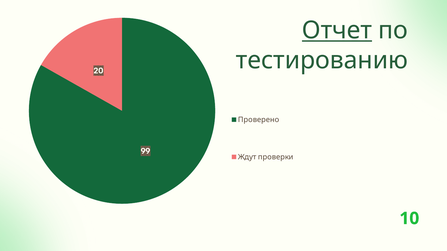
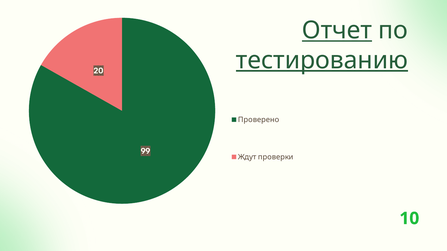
тестированию underline: none -> present
